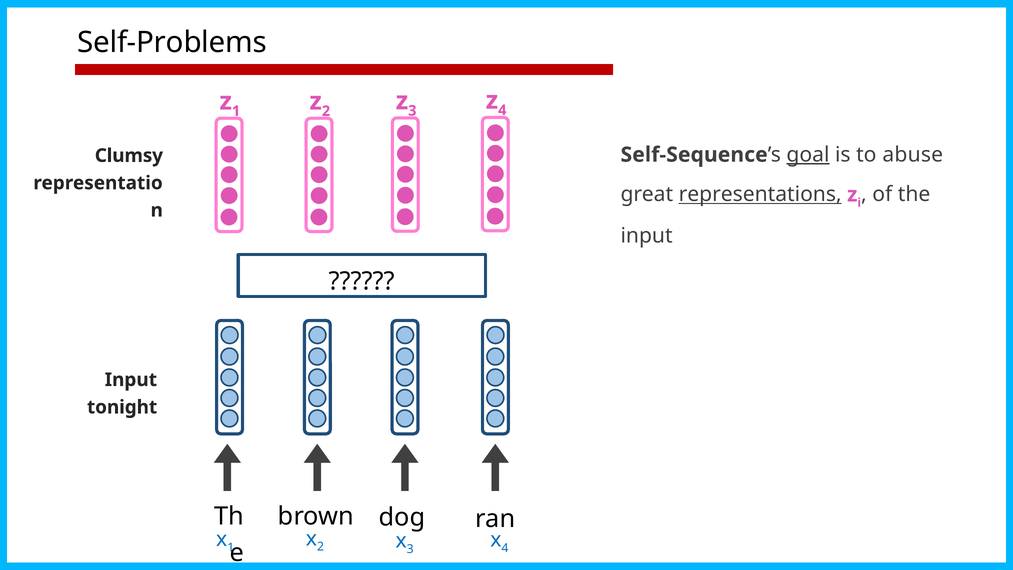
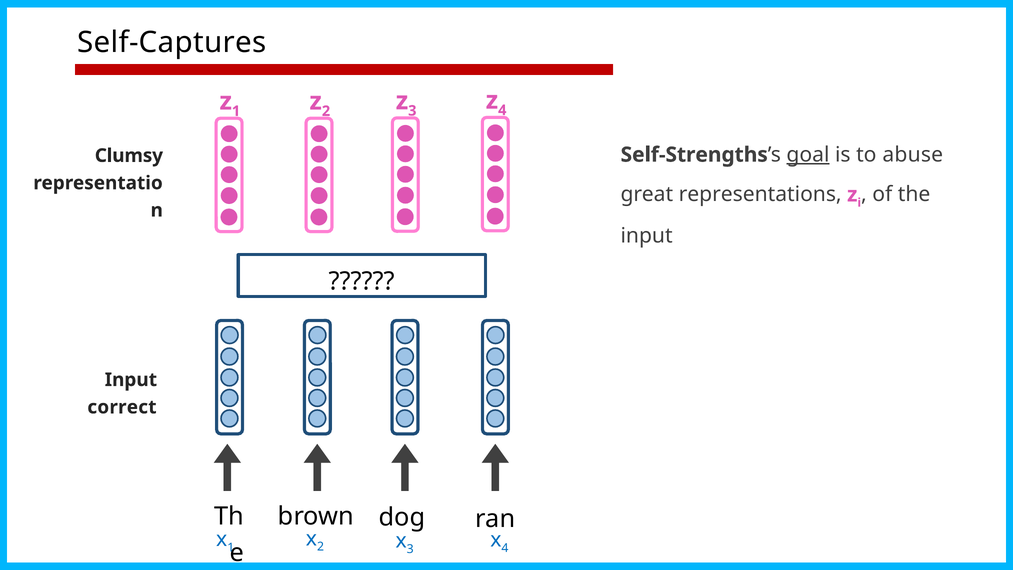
Self-Problems: Self-Problems -> Self-Captures
Self-Sequence: Self-Sequence -> Self-Strengths
representations underline: present -> none
tonight: tonight -> correct
